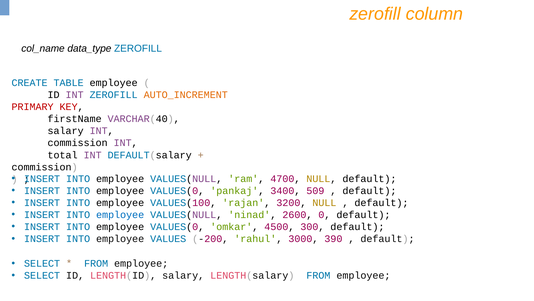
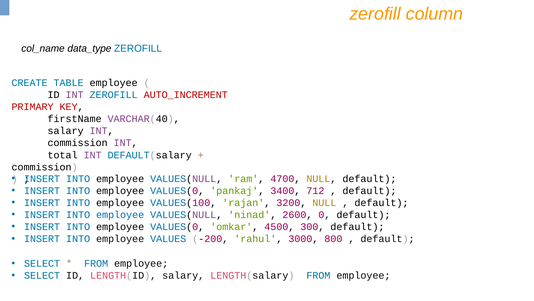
AUTO_INCREMENT colour: orange -> red
509: 509 -> 712
390: 390 -> 800
